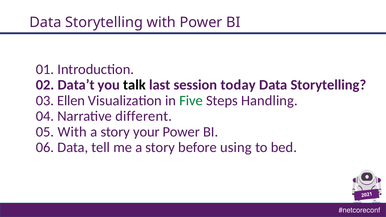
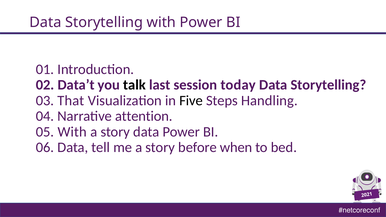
Ellen: Ellen -> That
Five colour: green -> black
different: different -> attention
story your: your -> data
using: using -> when
